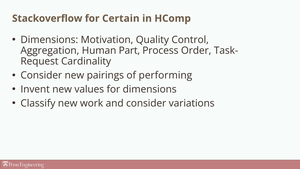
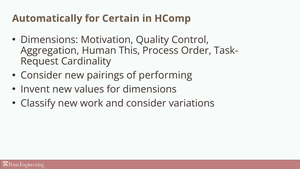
Stackoverflow: Stackoverflow -> Automatically
Part: Part -> This
